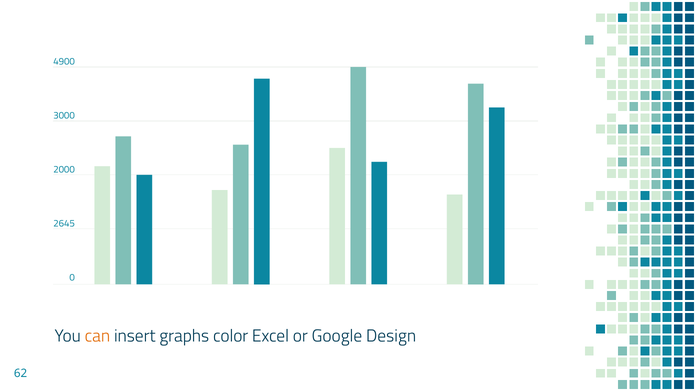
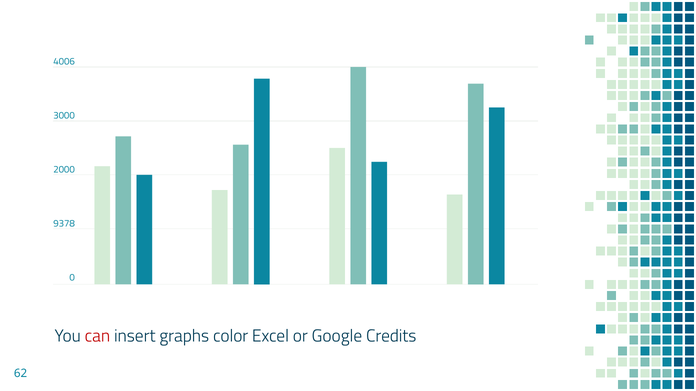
4900: 4900 -> 4006
2645: 2645 -> 9378
can colour: orange -> red
Design: Design -> Credits
